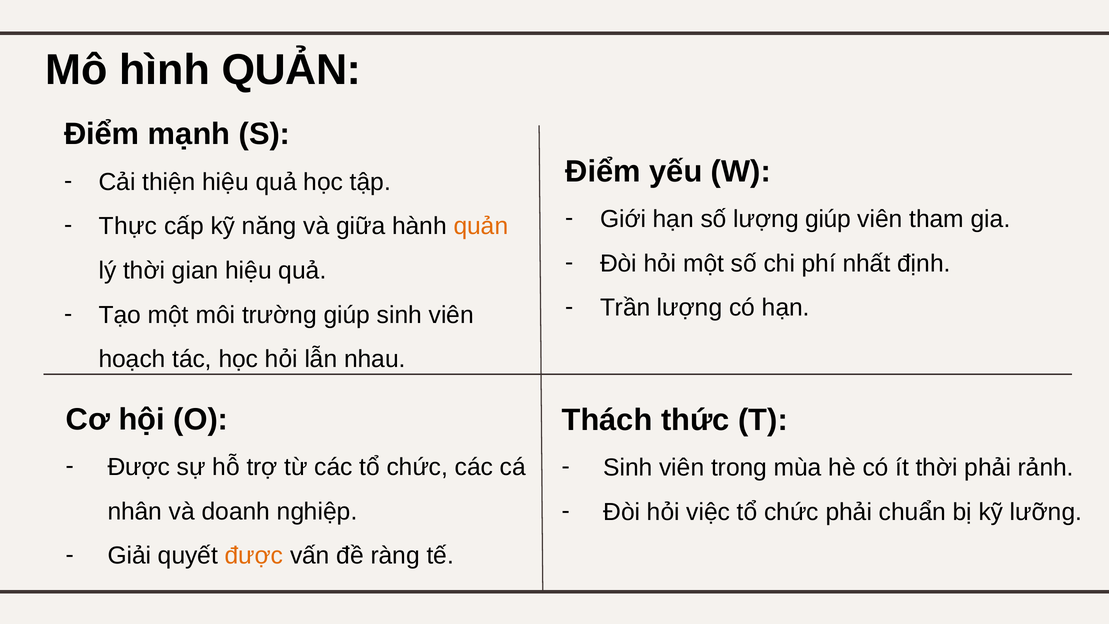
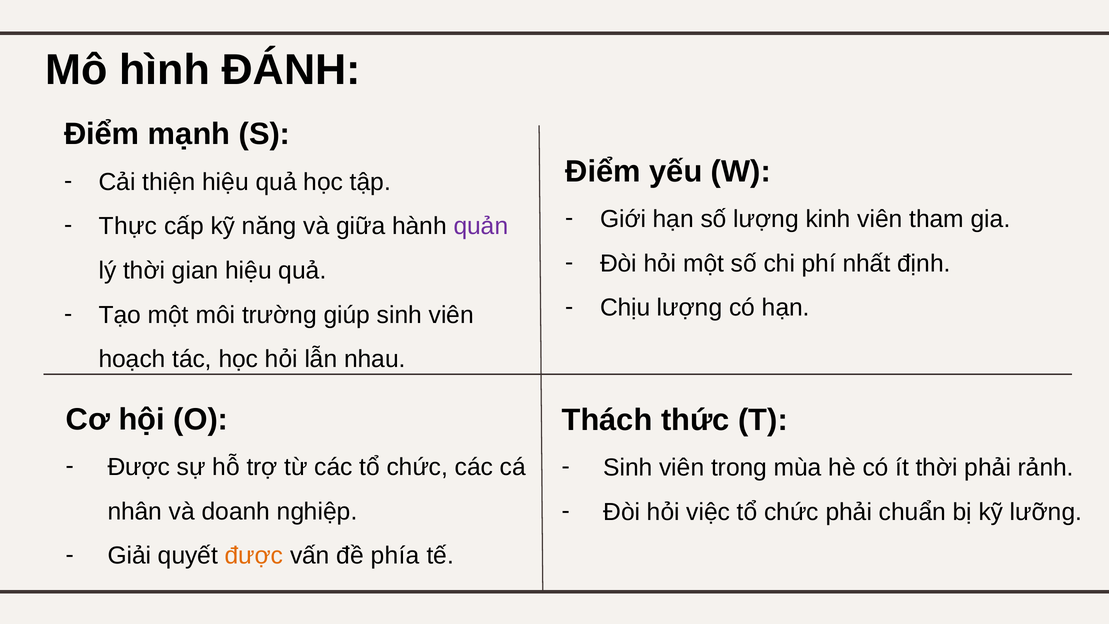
hình QUẢN: QUẢN -> ĐÁNH
lượng giúp: giúp -> kinh
quản at (481, 226) colour: orange -> purple
Trần: Trần -> Chịu
ràng: ràng -> phía
